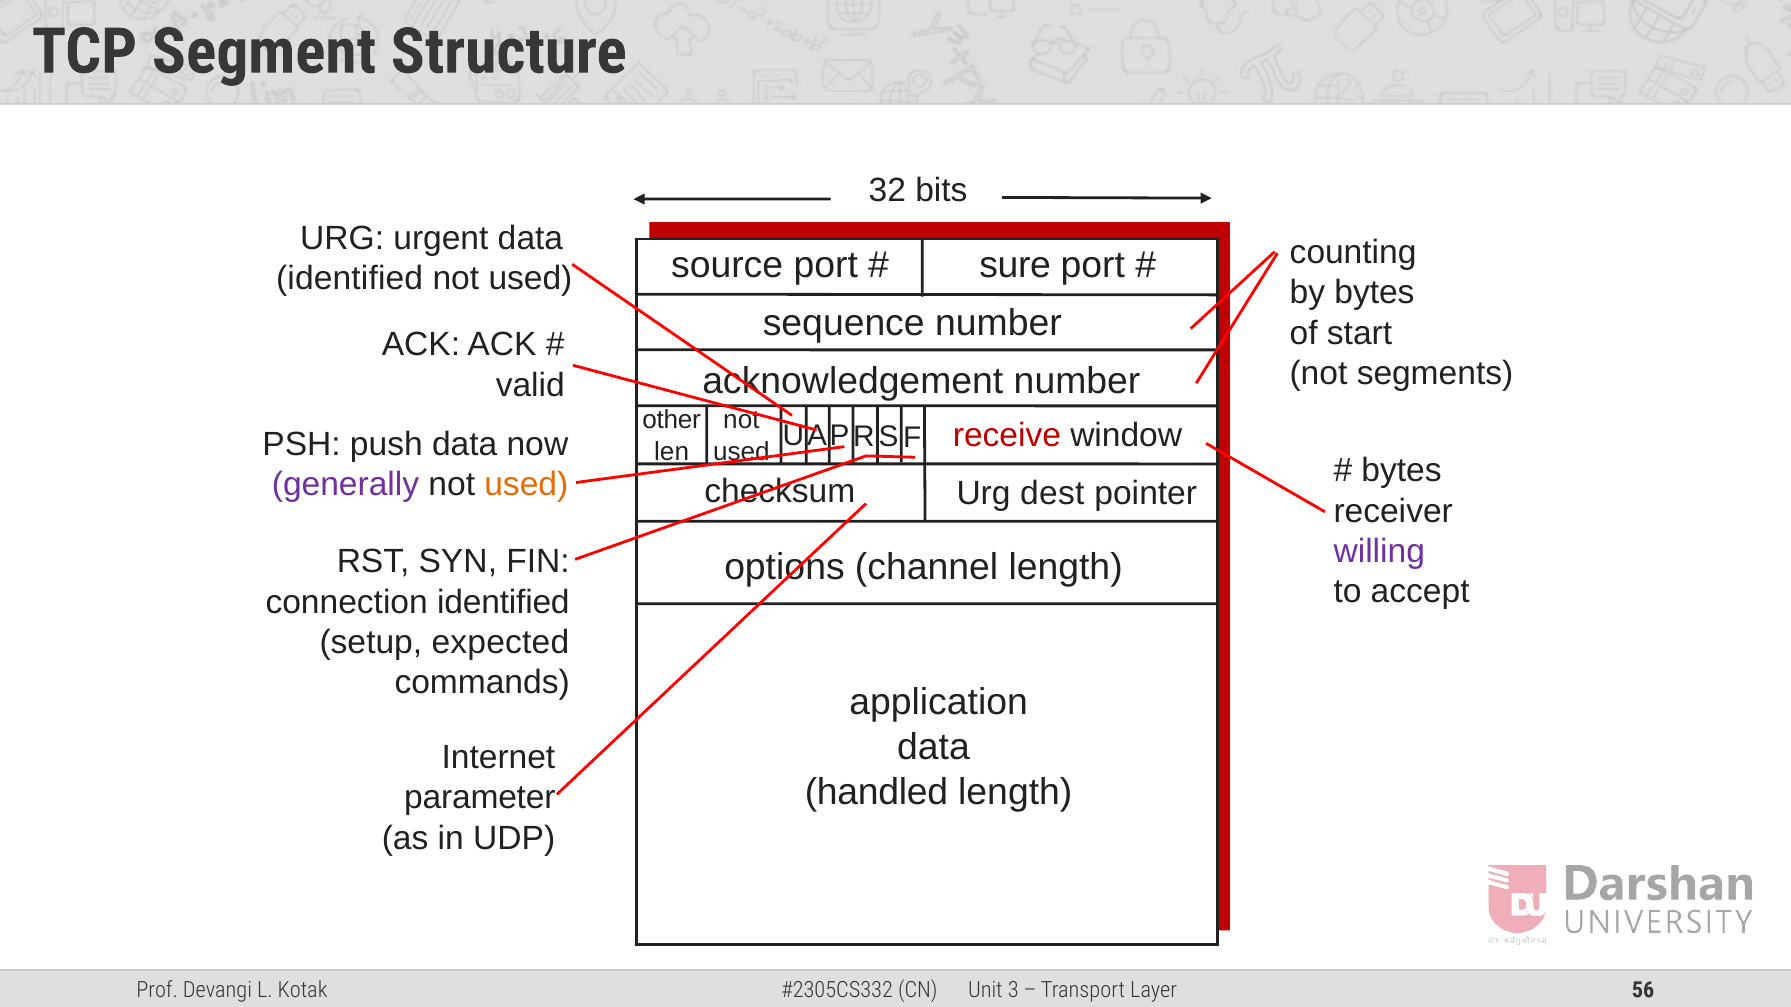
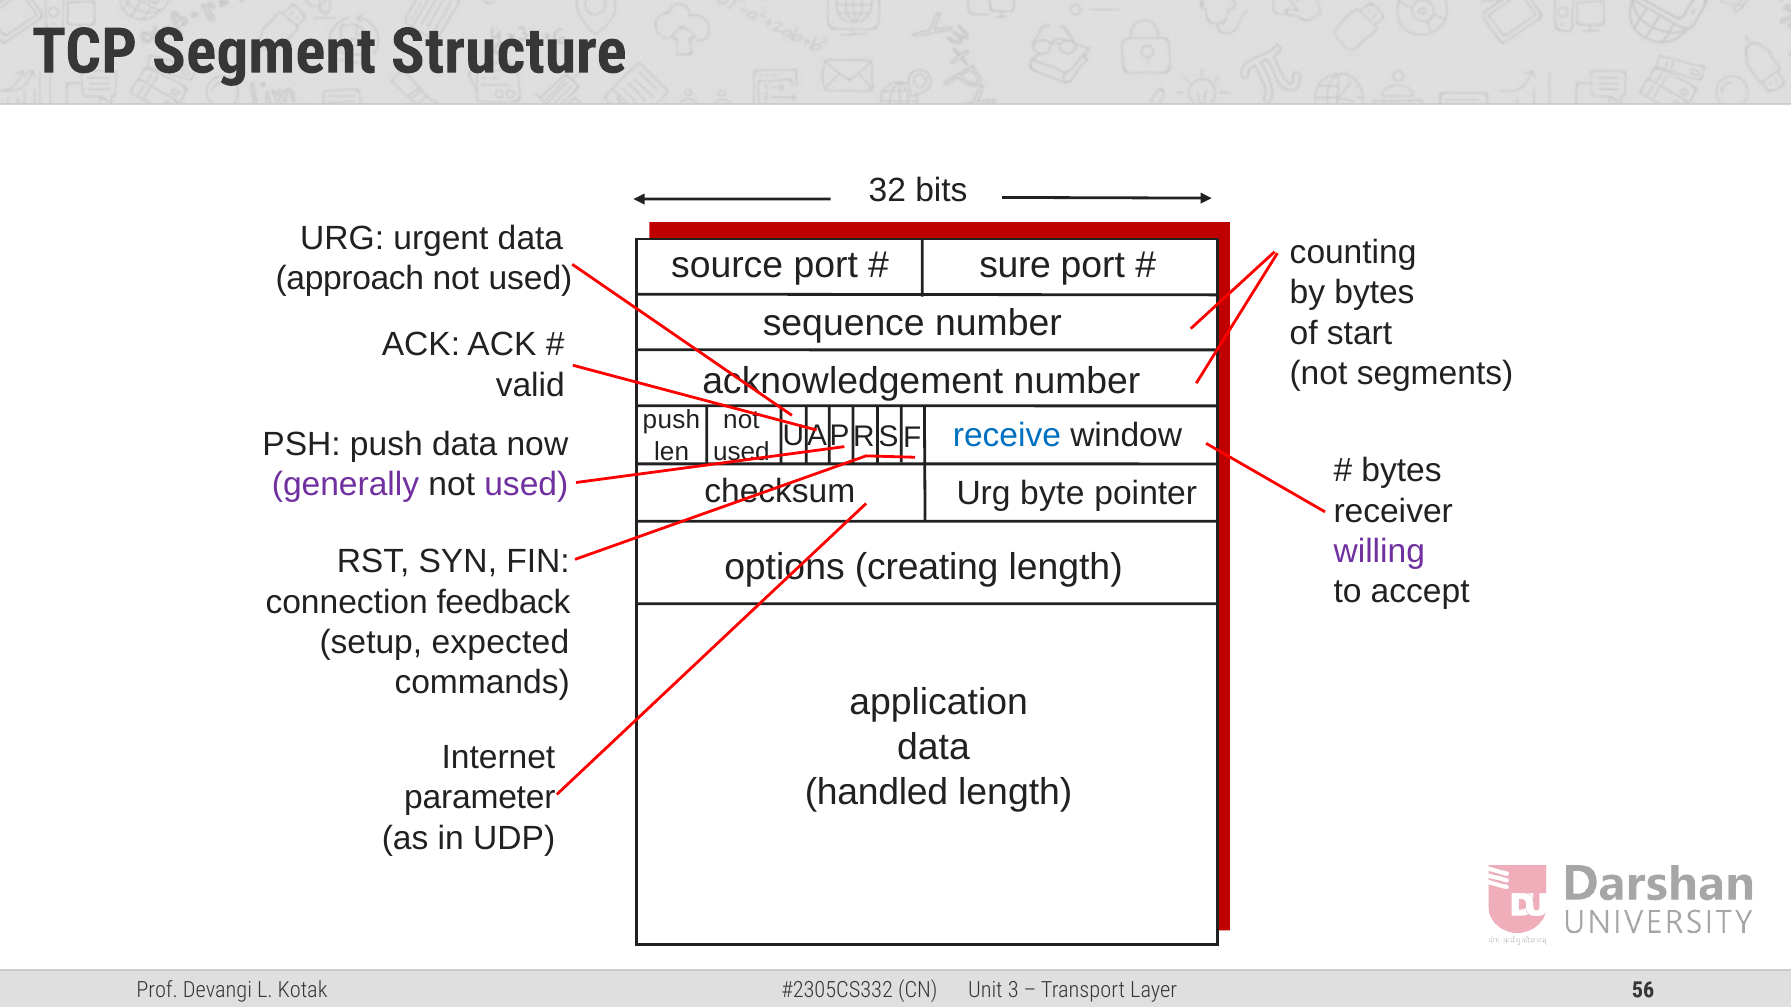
identified at (350, 279): identified -> approach
other at (672, 420): other -> push
receive colour: red -> blue
used at (526, 485) colour: orange -> purple
dest: dest -> byte
channel: channel -> creating
connection identified: identified -> feedback
